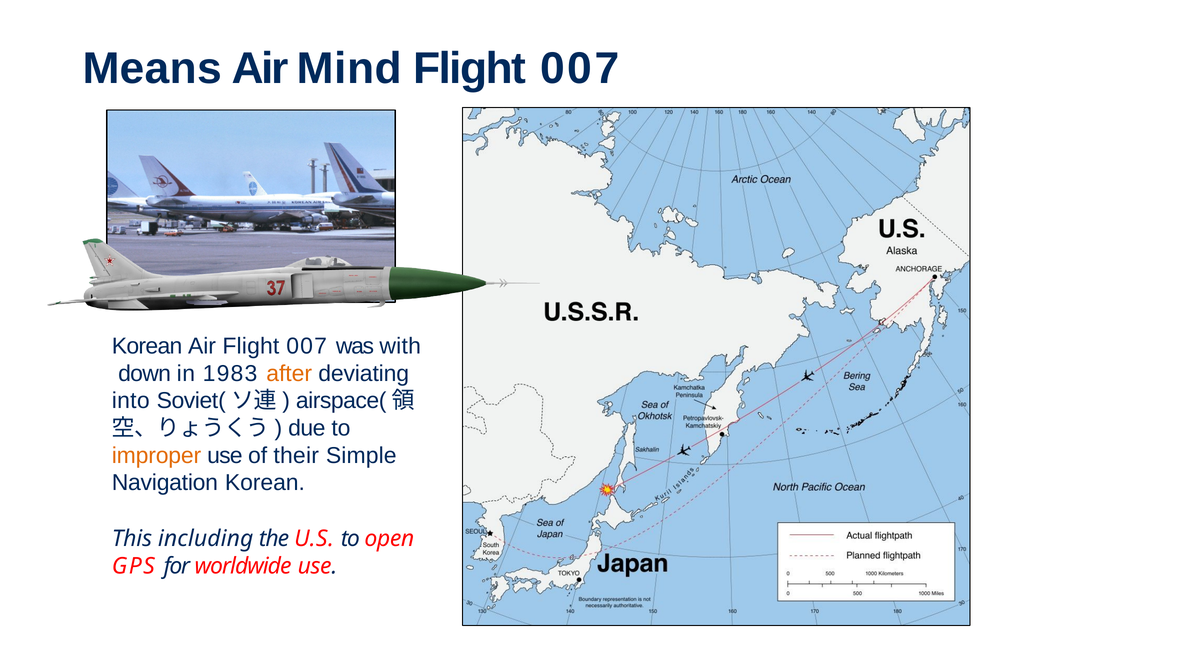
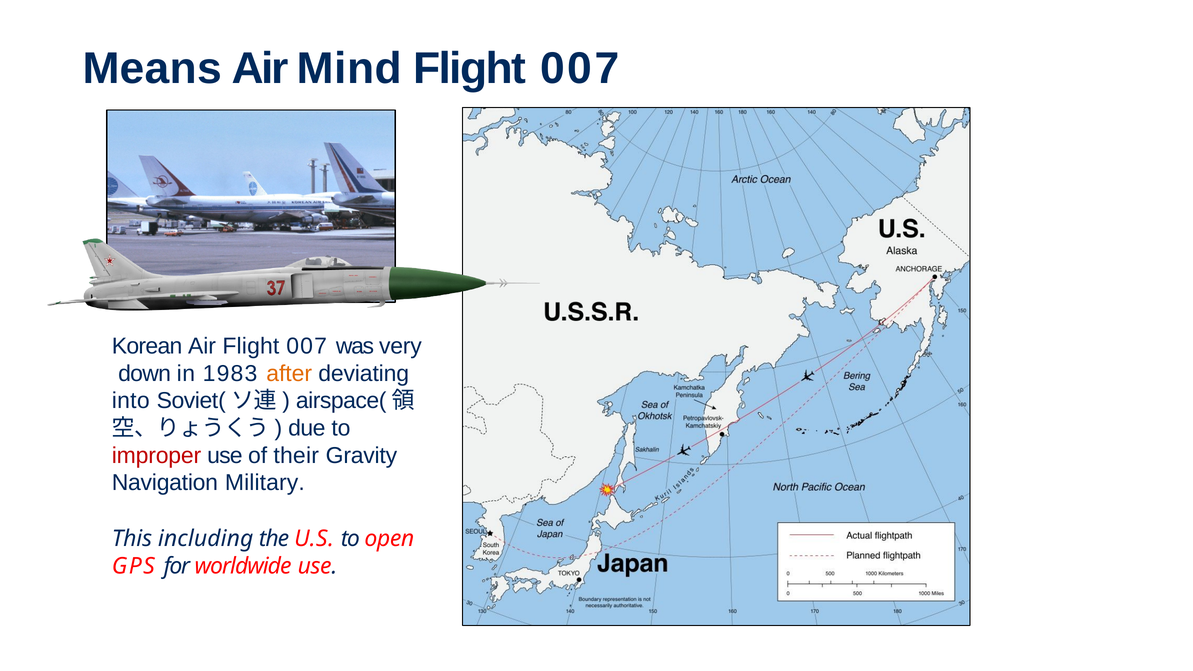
with: with -> very
improper colour: orange -> red
Simple: Simple -> Gravity
Navigation Korean: Korean -> Military
